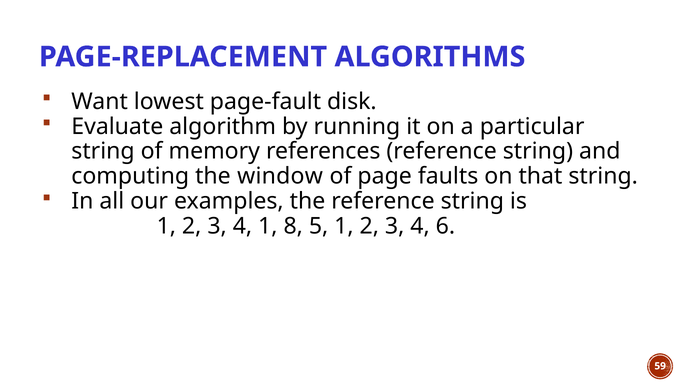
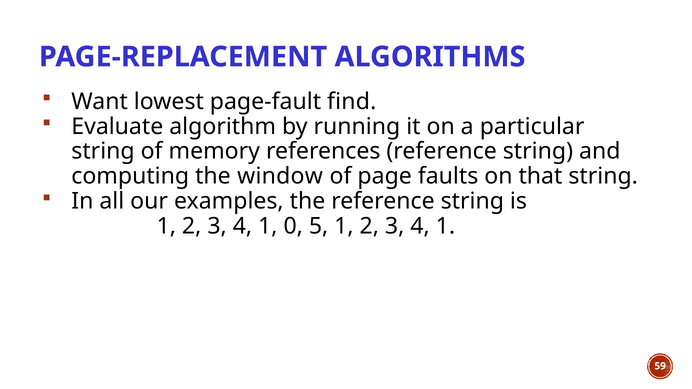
disk: disk -> find
8: 8 -> 0
6 at (445, 226): 6 -> 1
